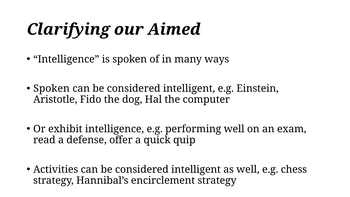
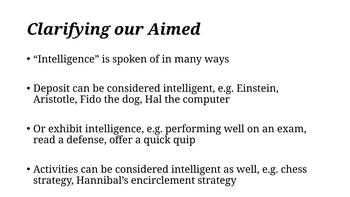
Spoken at (52, 89): Spoken -> Deposit
